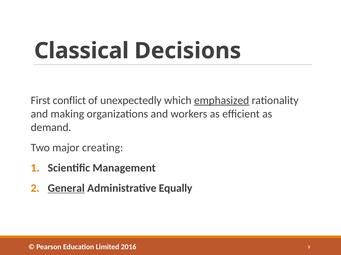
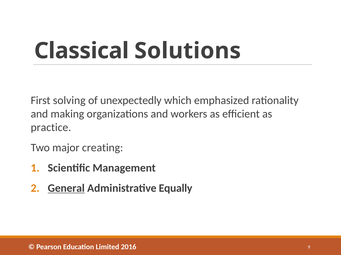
Decisions: Decisions -> Solutions
conflict: conflict -> solving
emphasized underline: present -> none
demand: demand -> practice
